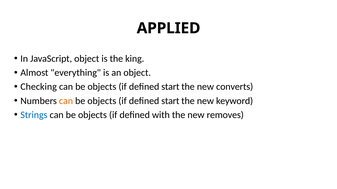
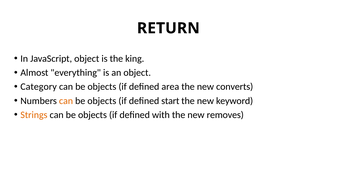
APPLIED: APPLIED -> RETURN
Checking: Checking -> Category
start at (170, 87): start -> area
Strings colour: blue -> orange
